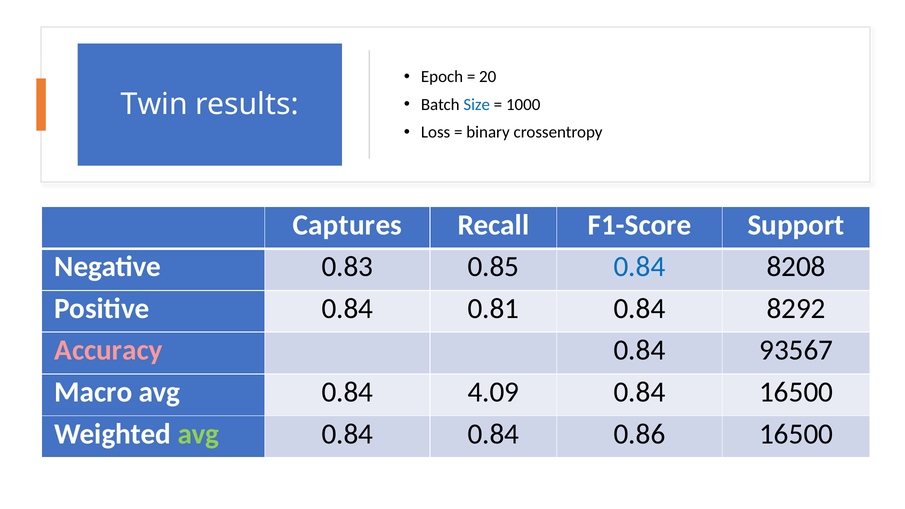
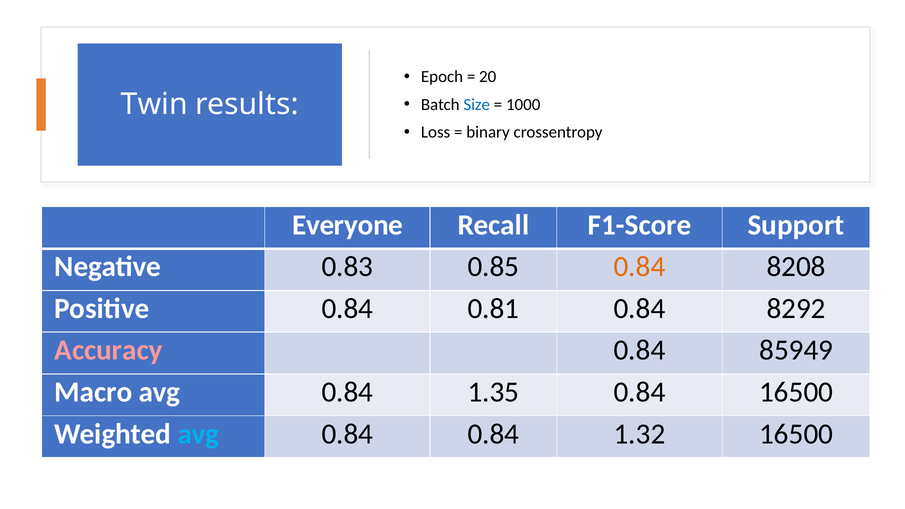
Captures: Captures -> Everyone
0.84 at (640, 267) colour: blue -> orange
93567: 93567 -> 85949
4.09: 4.09 -> 1.35
avg at (198, 434) colour: light green -> light blue
0.86: 0.86 -> 1.32
